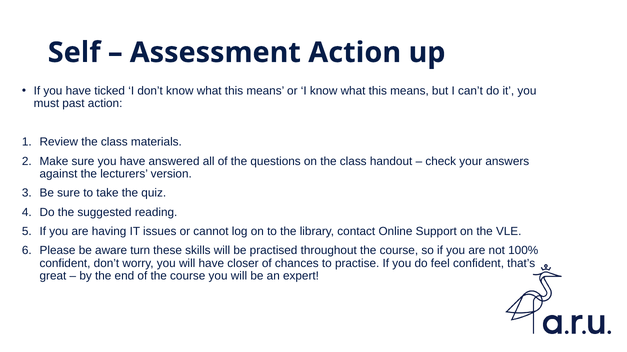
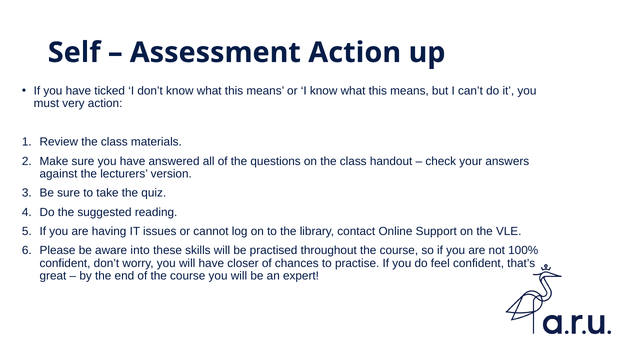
past: past -> very
turn: turn -> into
